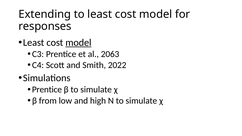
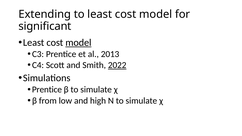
responses: responses -> significant
2063: 2063 -> 2013
2022 underline: none -> present
